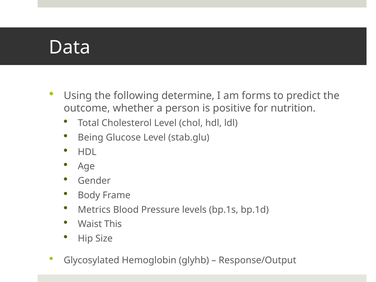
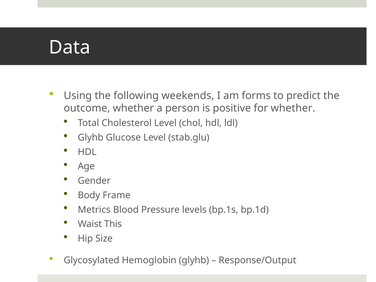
determine: determine -> weekends
for nutrition: nutrition -> whether
Being at (91, 138): Being -> Glyhb
